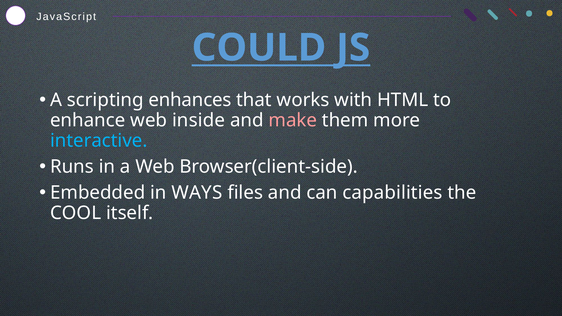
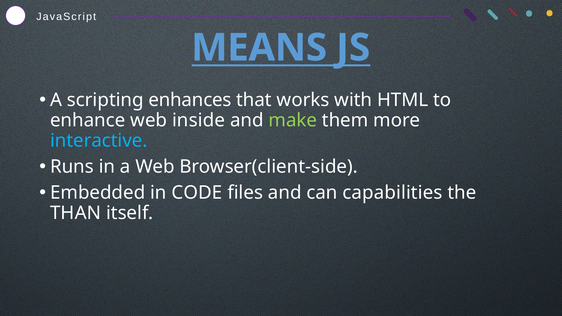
COULD: COULD -> MEANS
make colour: pink -> light green
WAYS: WAYS -> CODE
COOL: COOL -> THAN
